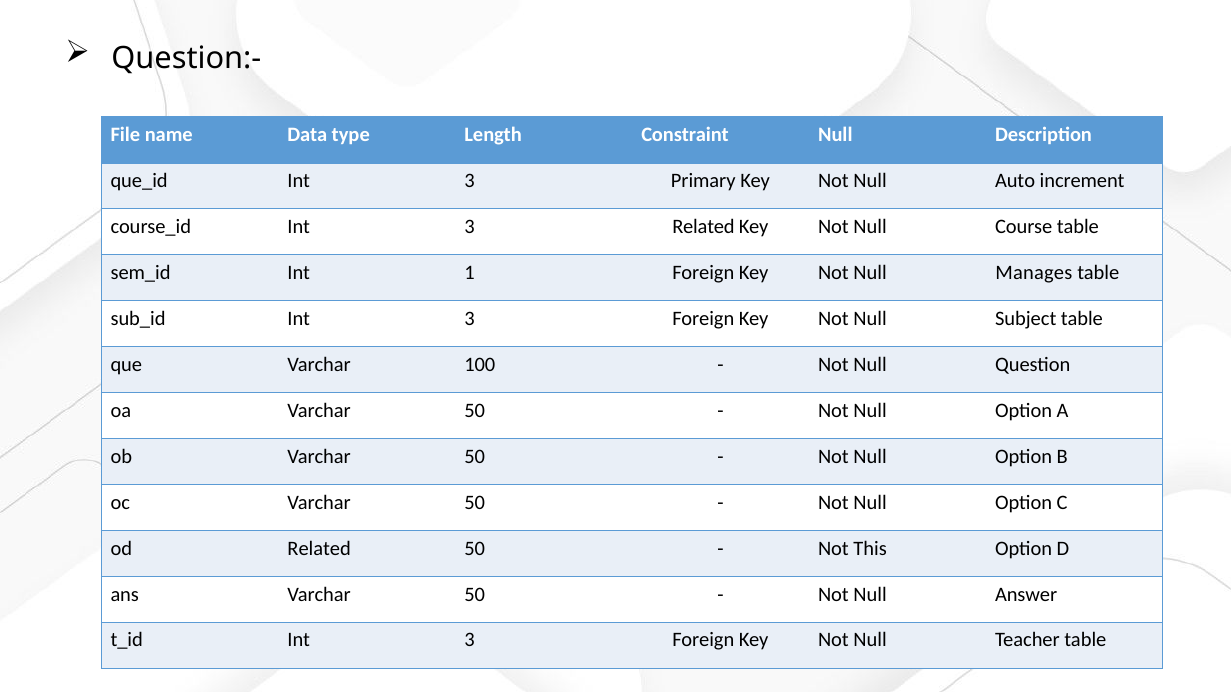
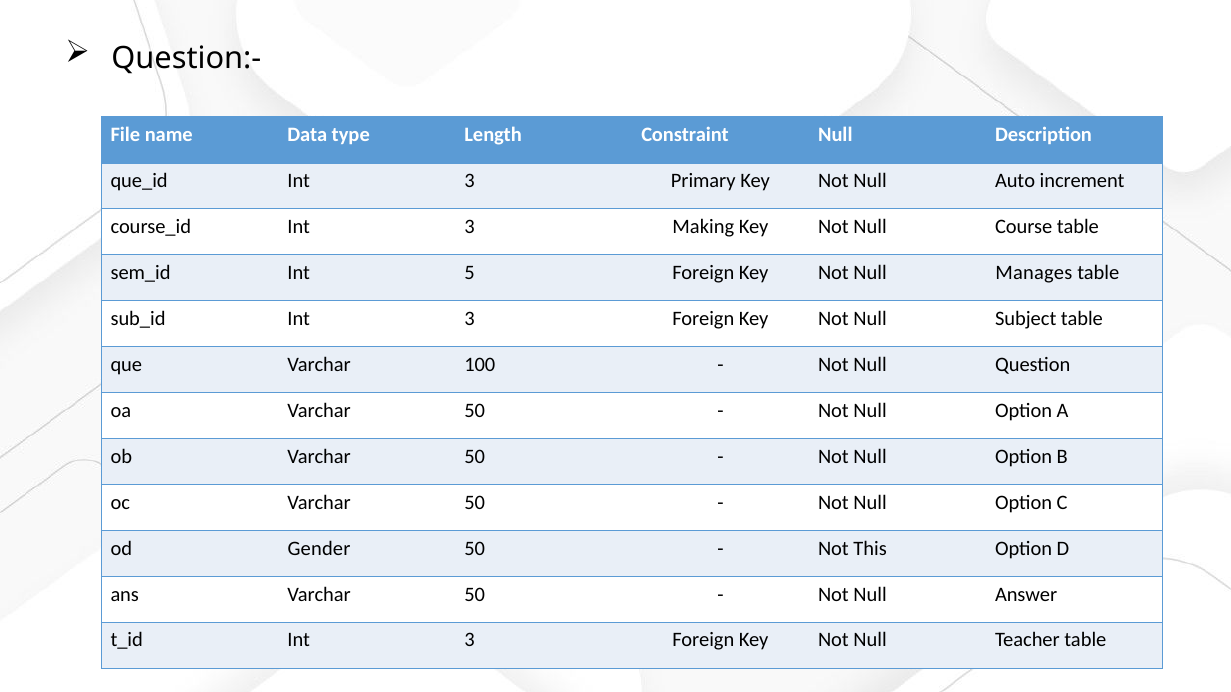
3 Related: Related -> Making
1: 1 -> 5
od Related: Related -> Gender
